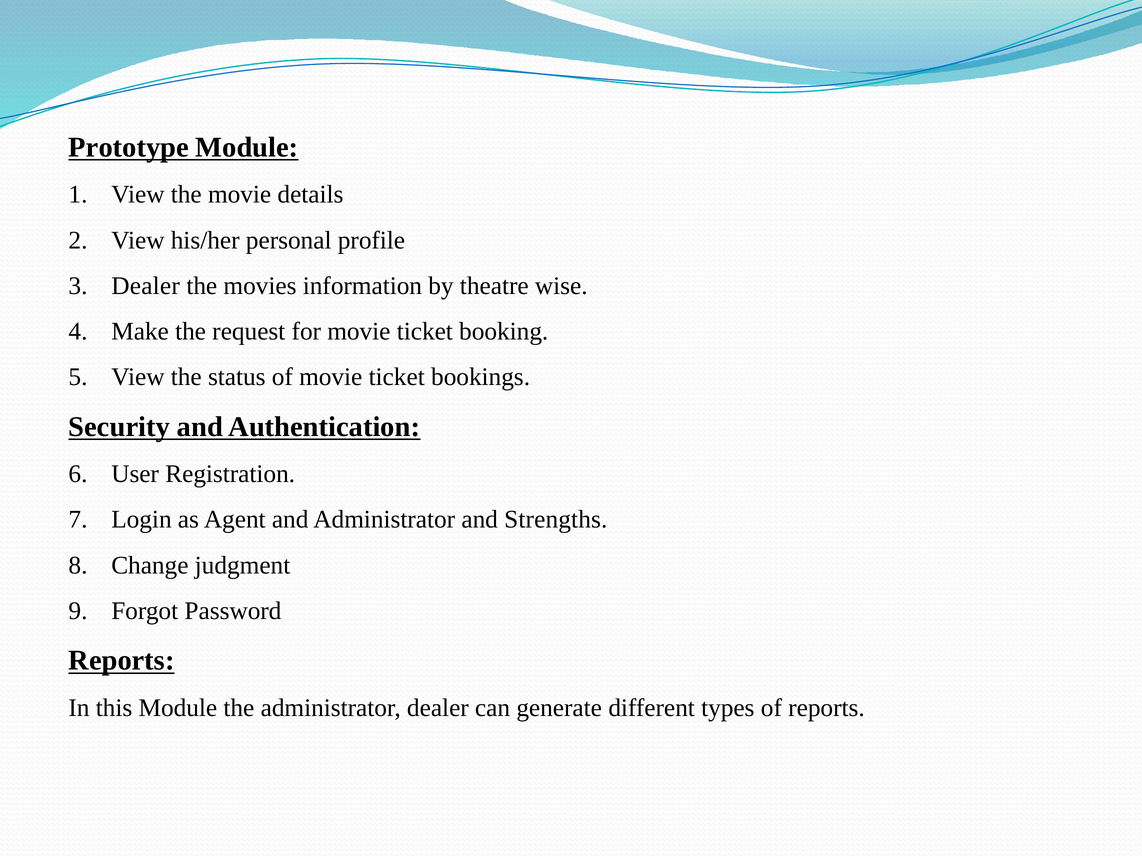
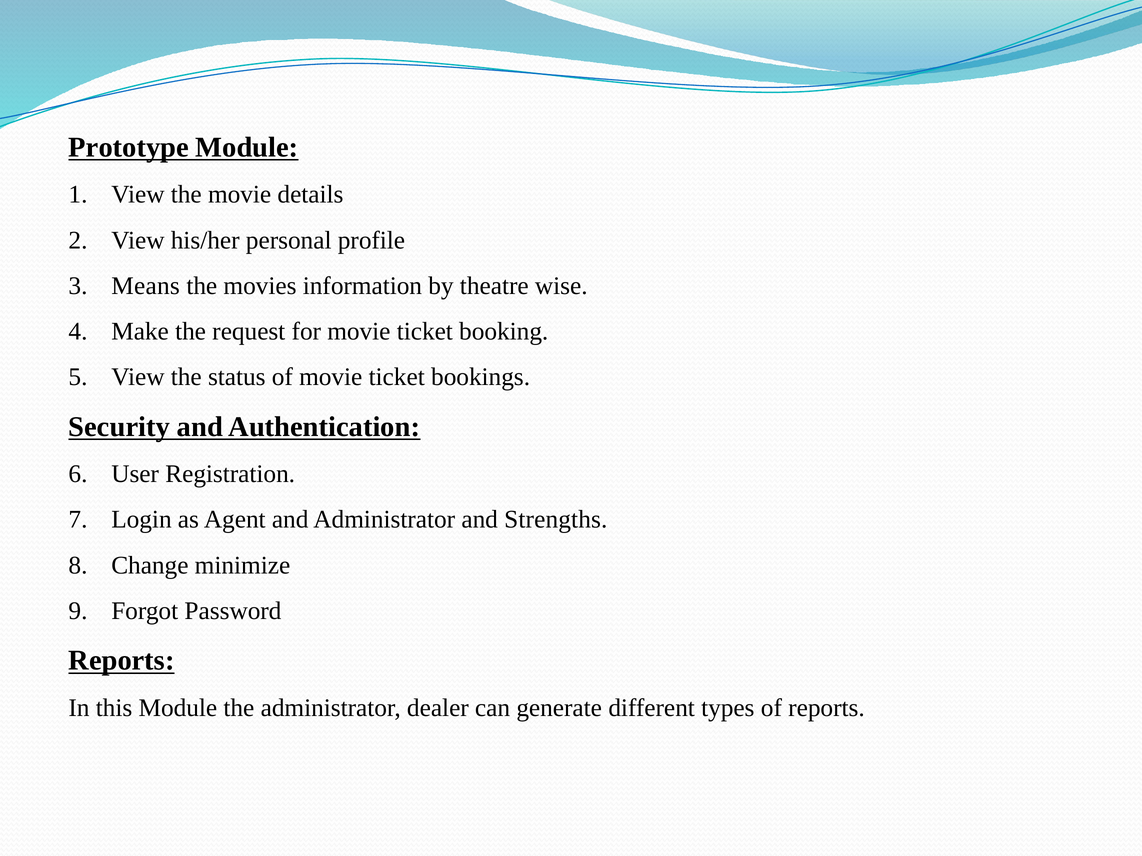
Dealer at (146, 286): Dealer -> Means
judgment: judgment -> minimize
